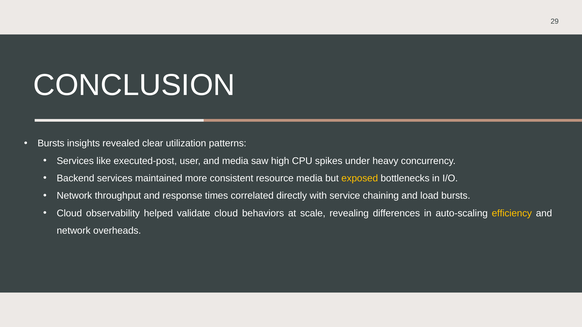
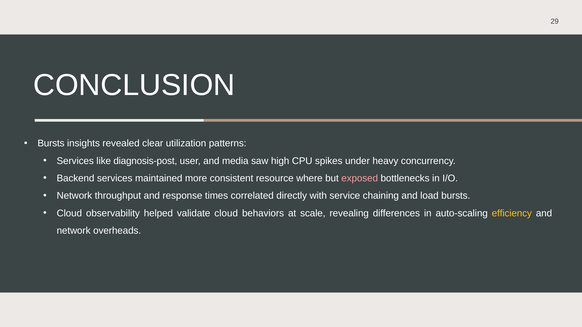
executed-post: executed-post -> diagnosis-post
resource media: media -> where
exposed colour: yellow -> pink
